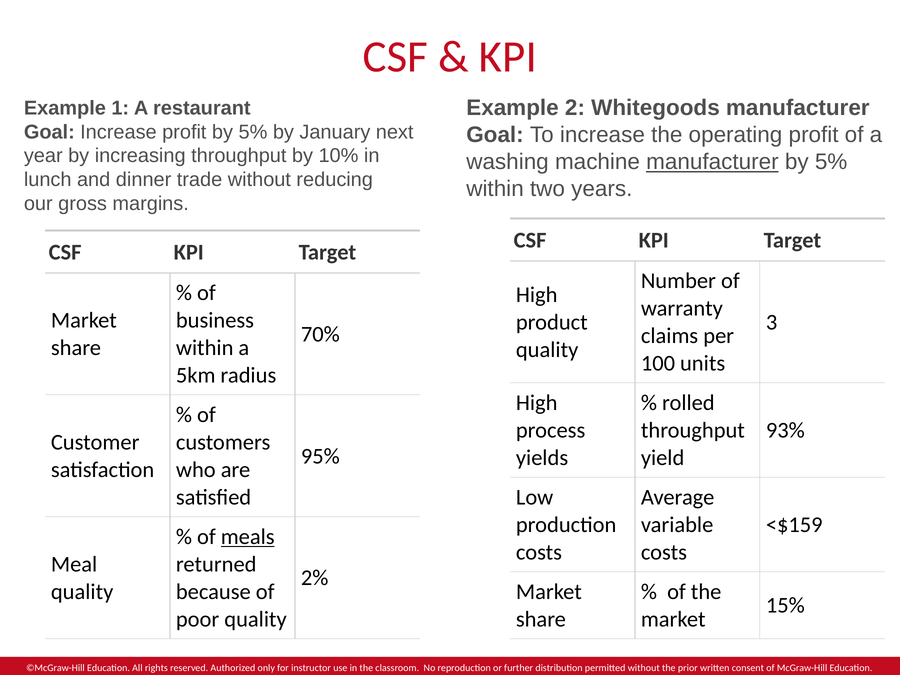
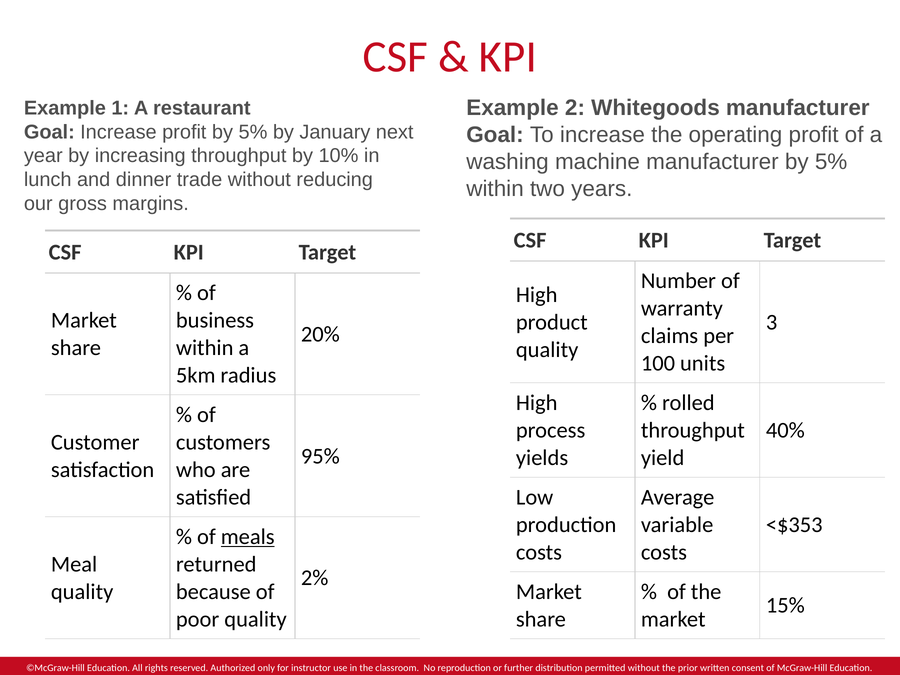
manufacturer at (712, 162) underline: present -> none
70%: 70% -> 20%
93%: 93% -> 40%
<$159: <$159 -> <$353
